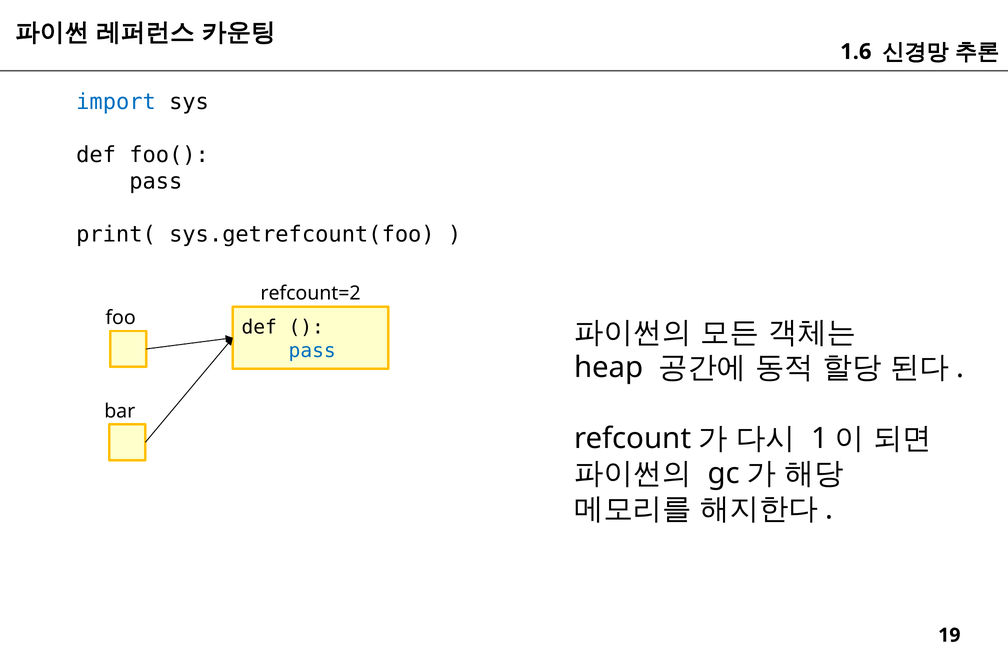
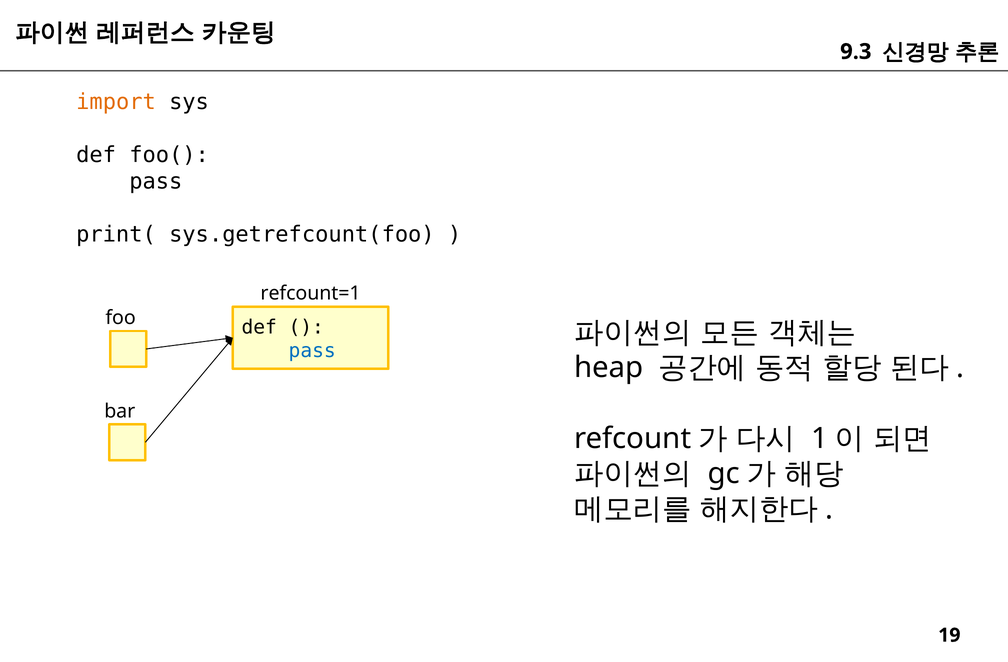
1.6: 1.6 -> 9.3
import colour: blue -> orange
refcount=2: refcount=2 -> refcount=1
